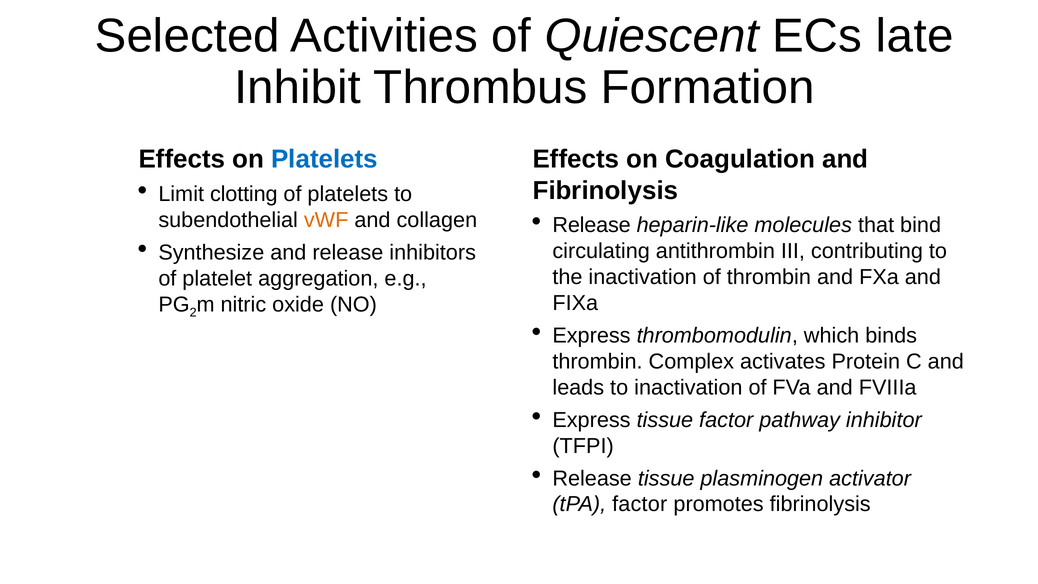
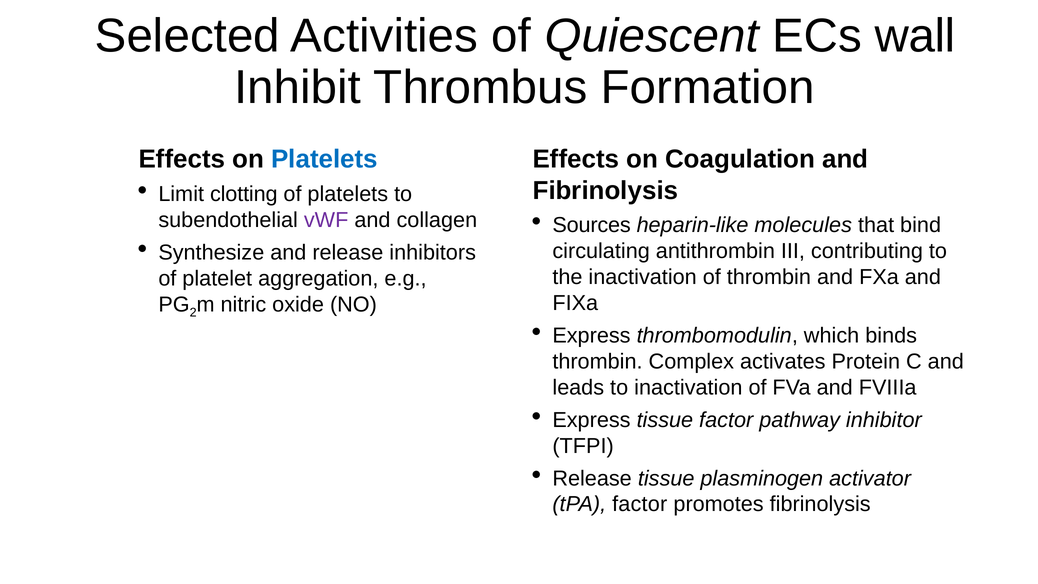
late: late -> wall
vWF colour: orange -> purple
Release at (592, 225): Release -> Sources
